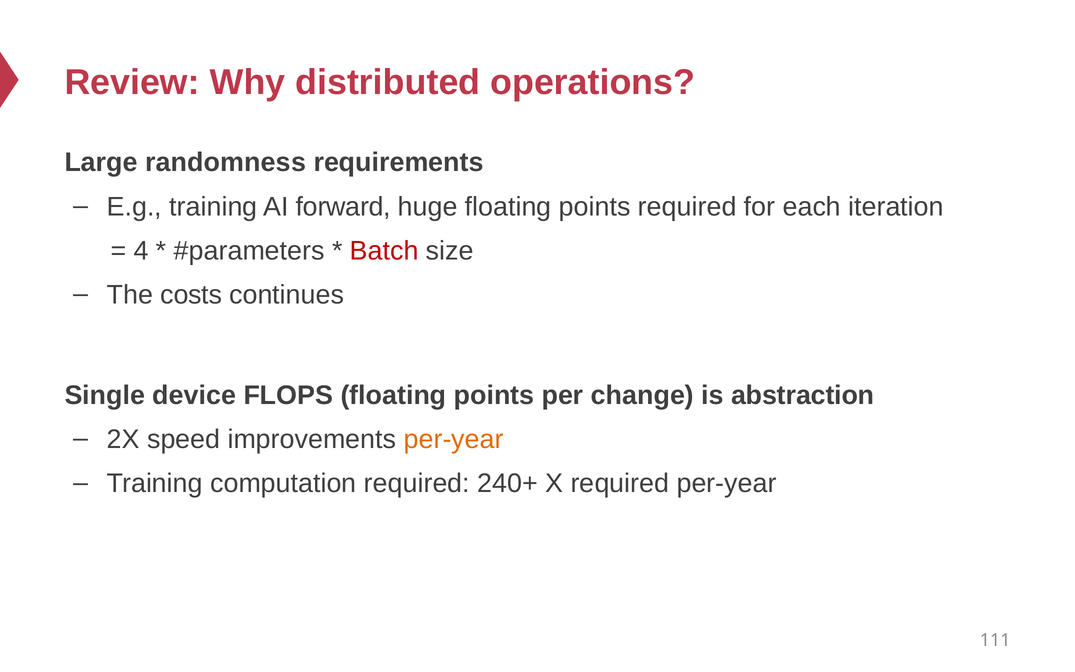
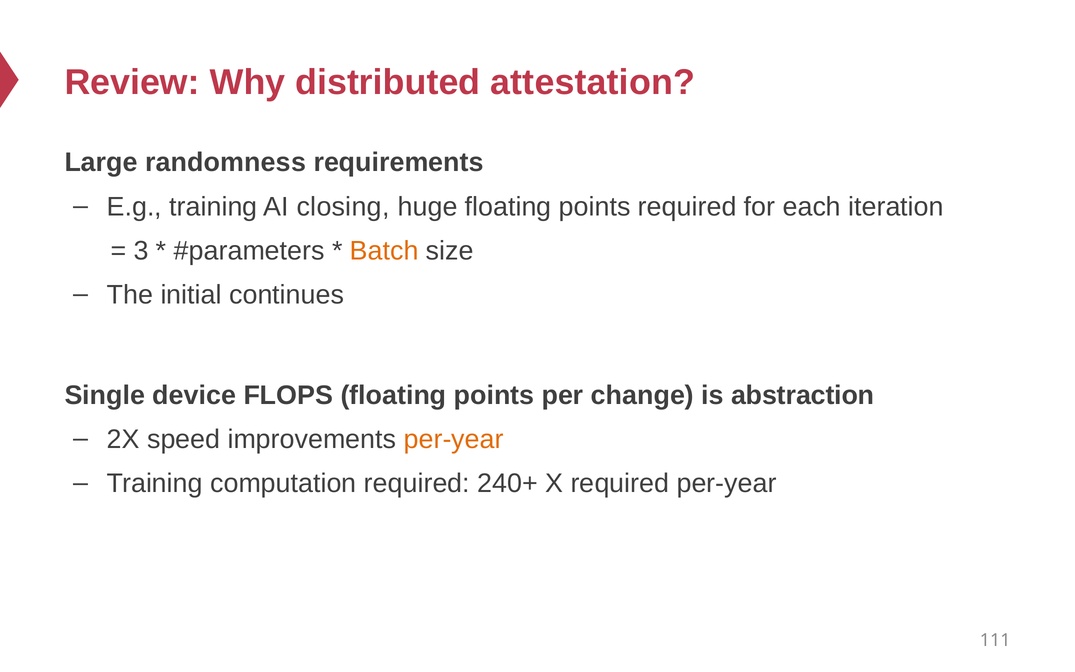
operations: operations -> attestation
forward: forward -> closing
4: 4 -> 3
Batch colour: red -> orange
costs: costs -> initial
